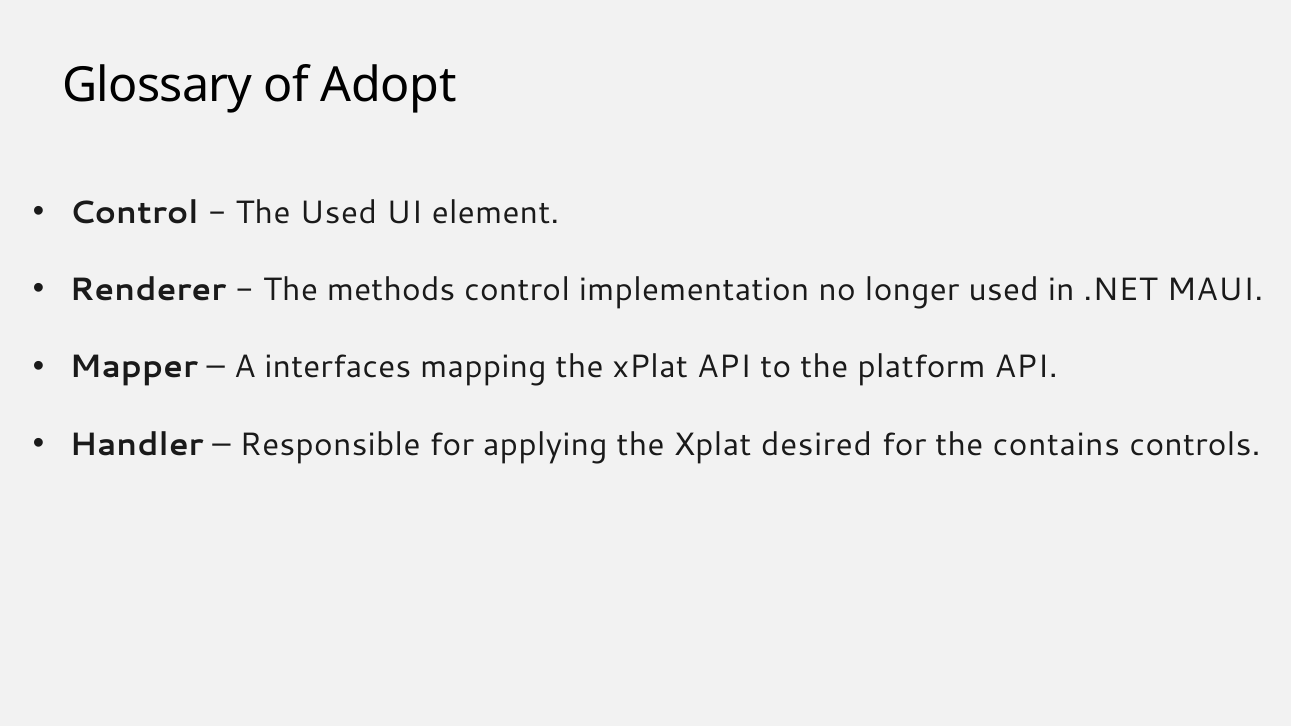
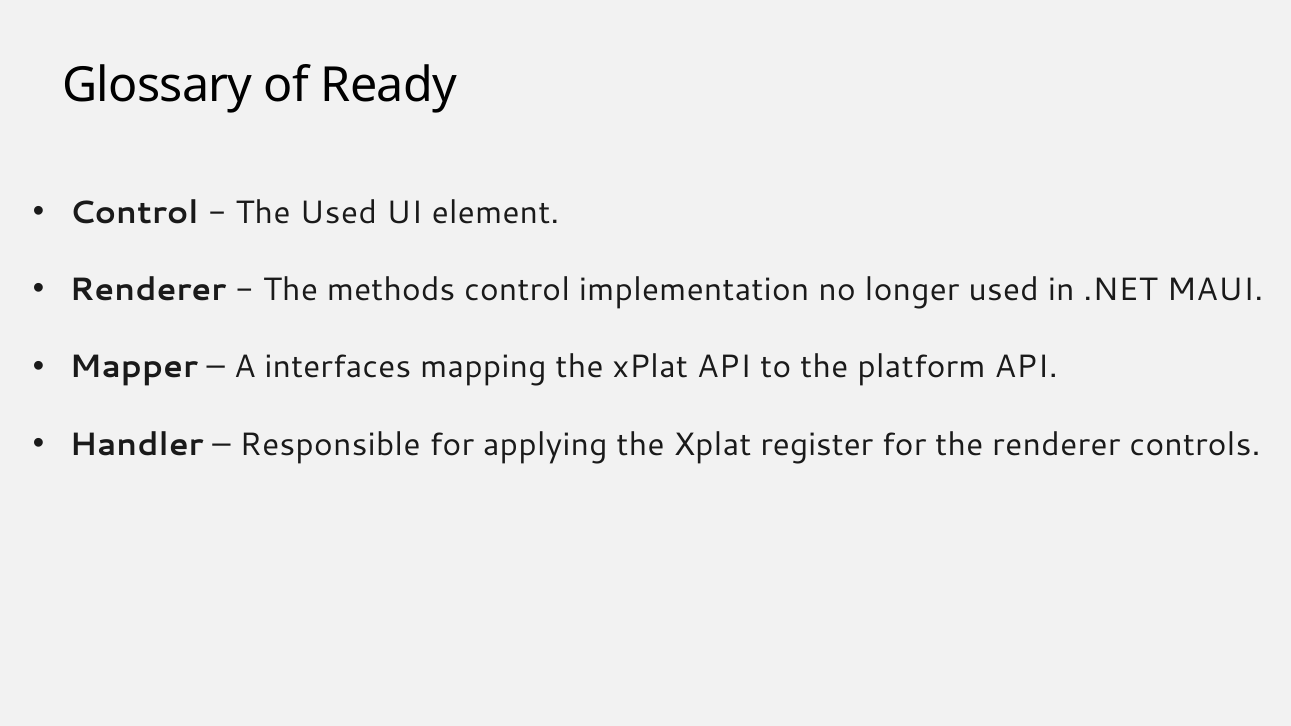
Adopt: Adopt -> Ready
desired: desired -> register
the contains: contains -> renderer
